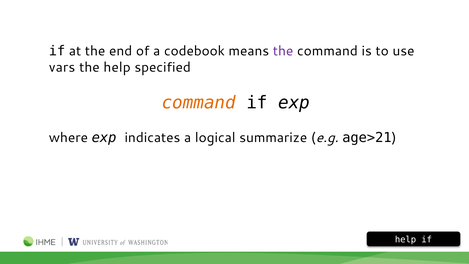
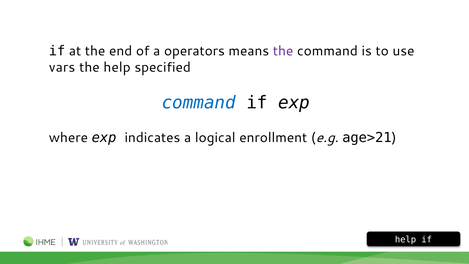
codebook: codebook -> operators
command at (199, 103) colour: orange -> blue
summarize: summarize -> enrollment
